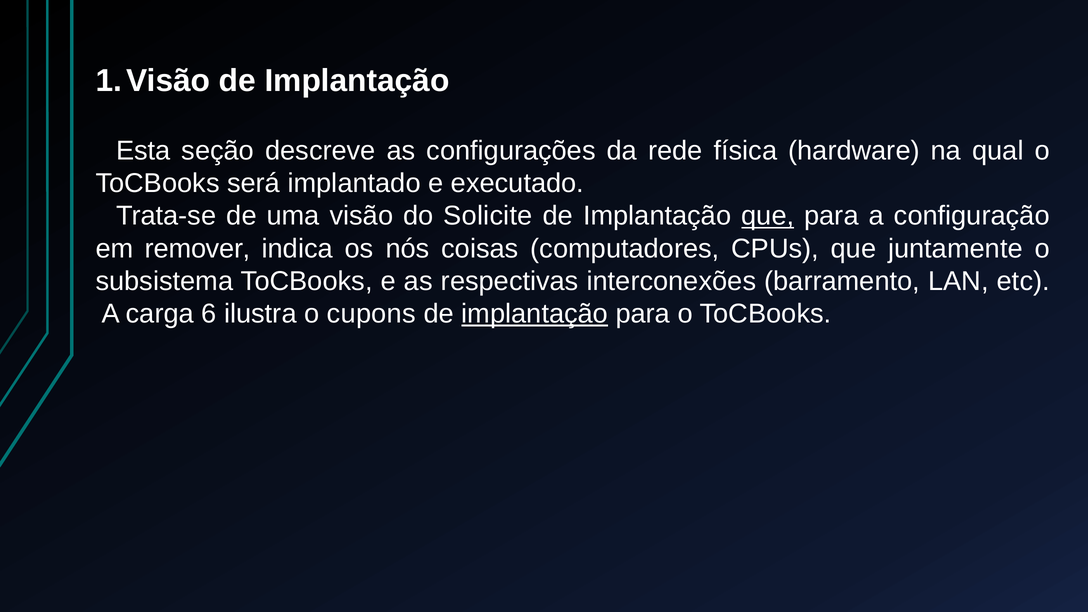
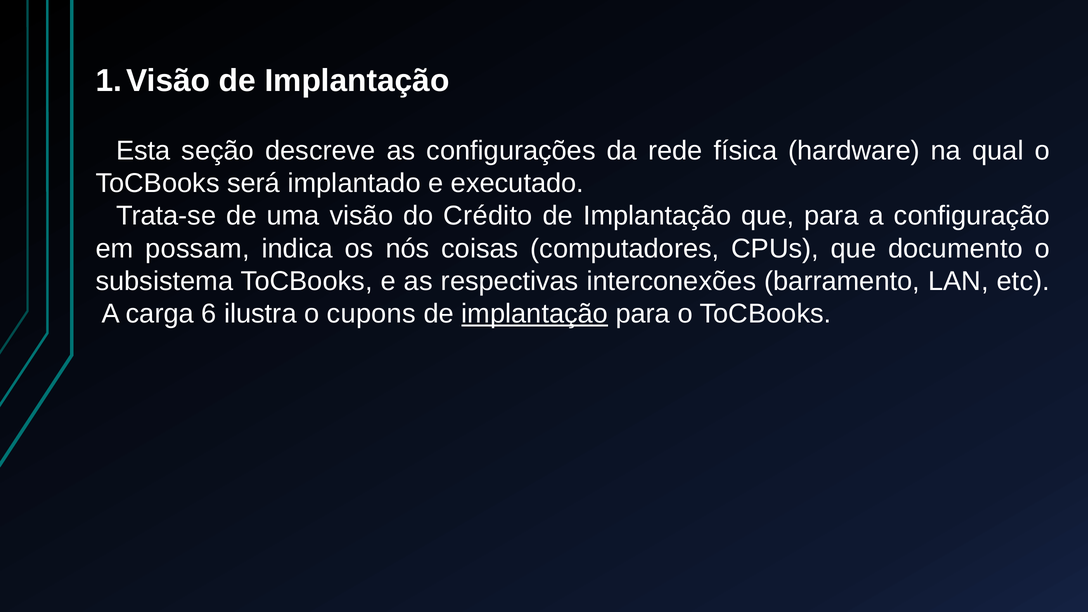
Solicite: Solicite -> Crédito
que at (768, 216) underline: present -> none
remover: remover -> possam
juntamente: juntamente -> documento
